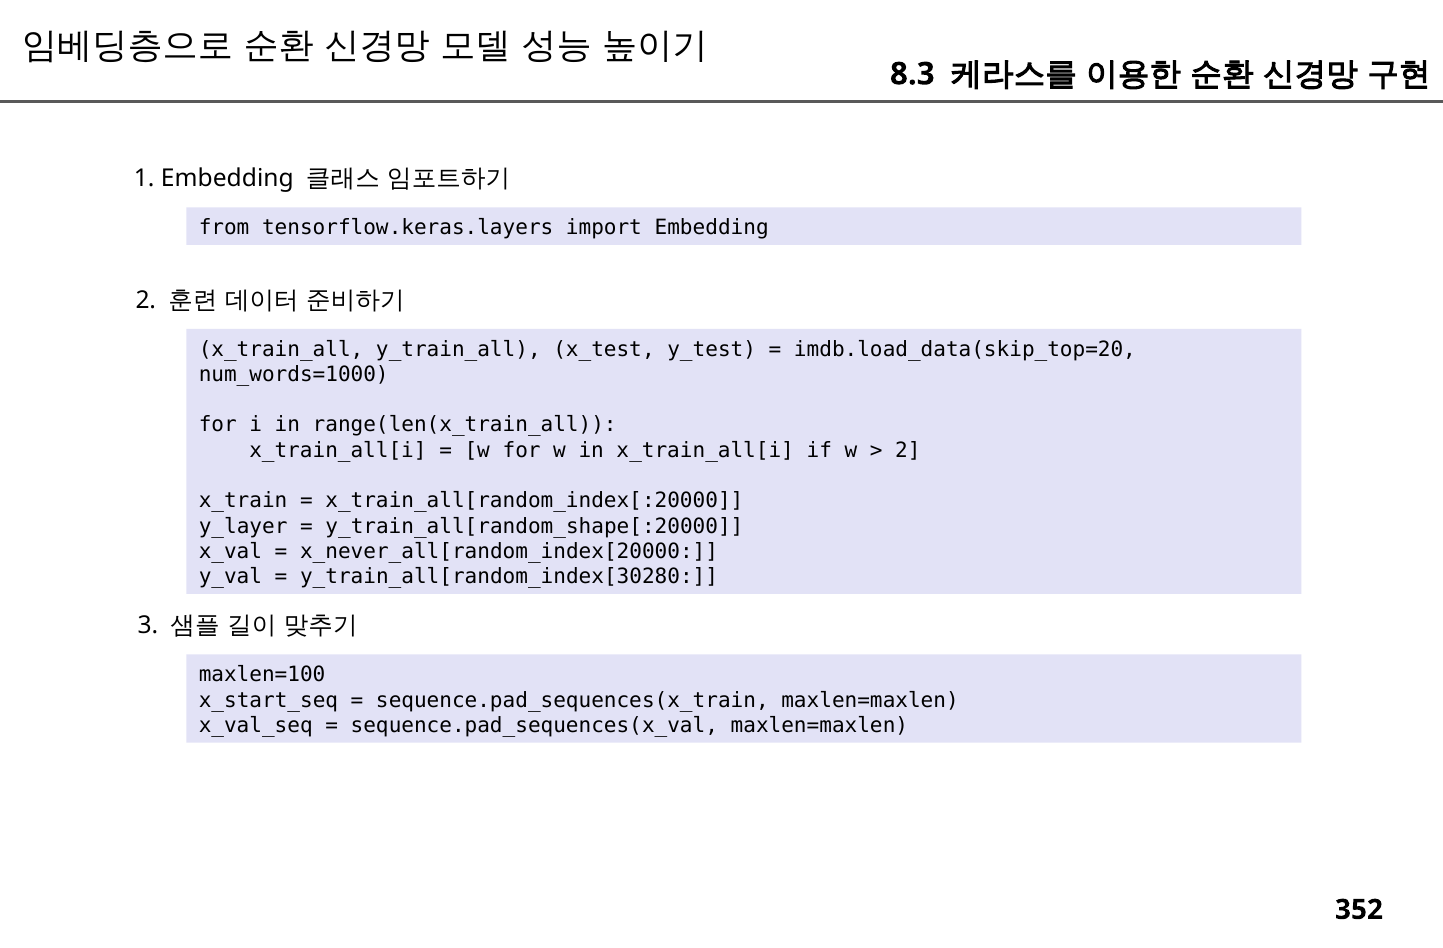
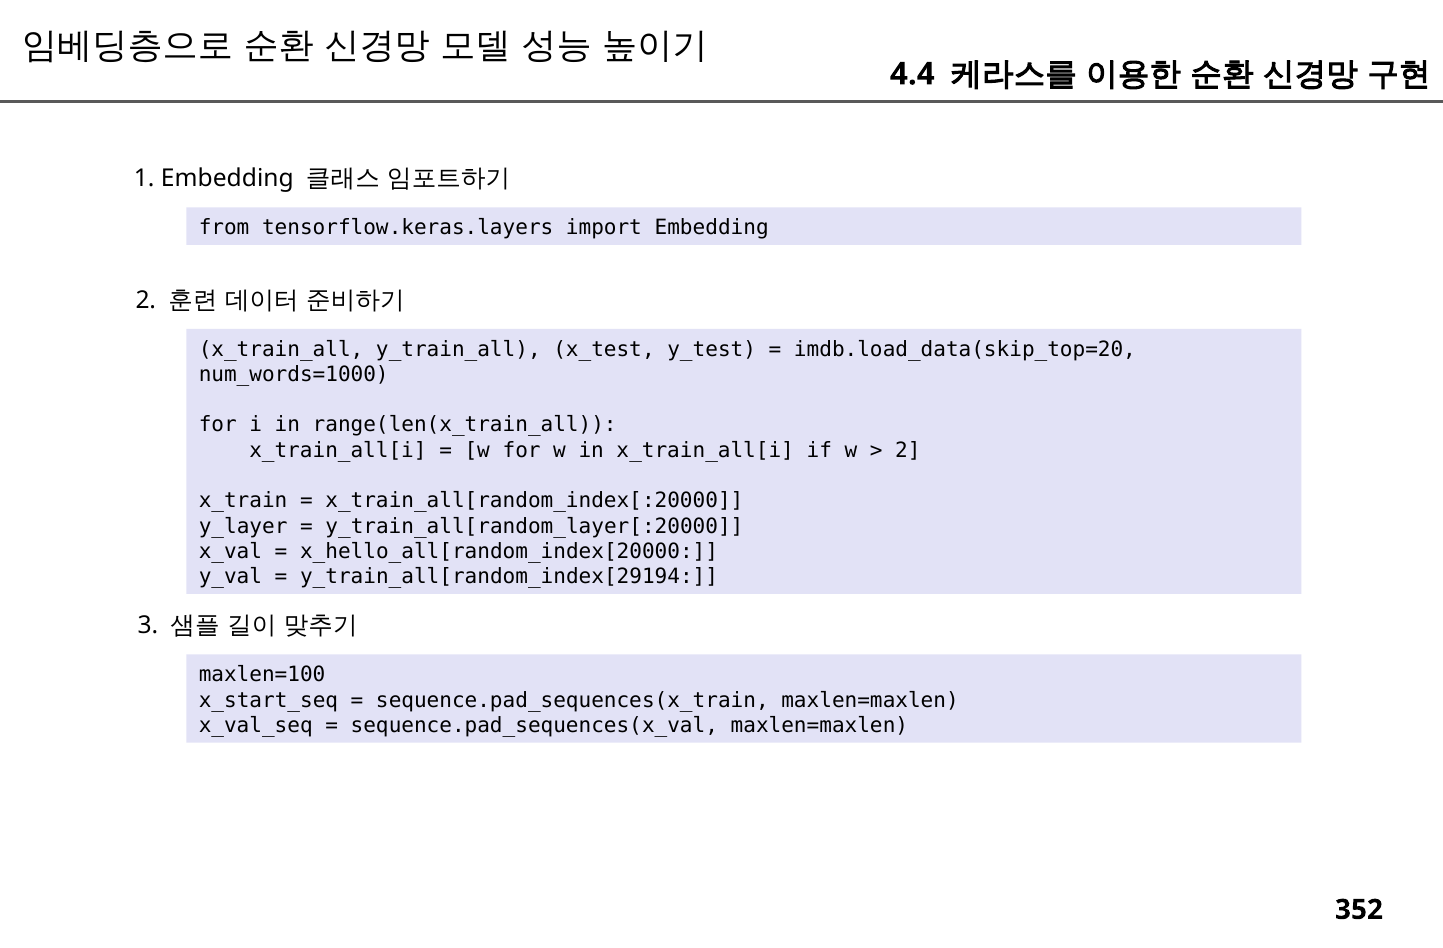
8.3: 8.3 -> 4.4
y_train_all[random_shape[:20000: y_train_all[random_shape[:20000 -> y_train_all[random_layer[:20000
x_never_all[random_index[20000: x_never_all[random_index[20000 -> x_hello_all[random_index[20000
y_train_all[random_index[30280: y_train_all[random_index[30280 -> y_train_all[random_index[29194
